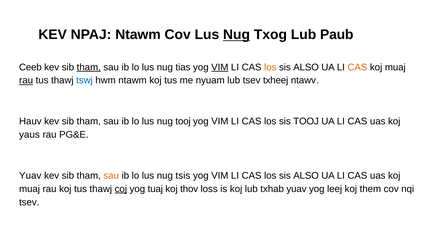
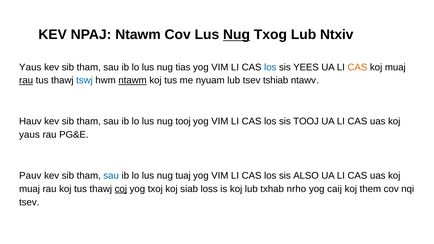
Paub: Paub -> Ntxiv
Ceeb at (30, 67): Ceeb -> Yaus
tham at (89, 67) underline: present -> none
VIM at (220, 67) underline: present -> none
los at (270, 67) colour: orange -> blue
ALSO at (306, 67): ALSO -> YEES
ntawm at (133, 80) underline: none -> present
txheej: txheej -> tshiab
Yuav at (30, 176): Yuav -> Pauv
sau at (111, 176) colour: orange -> blue
tsis: tsis -> tuaj
tuaj: tuaj -> txoj
thov: thov -> siab
txhab yuav: yuav -> nrho
leej: leej -> caij
